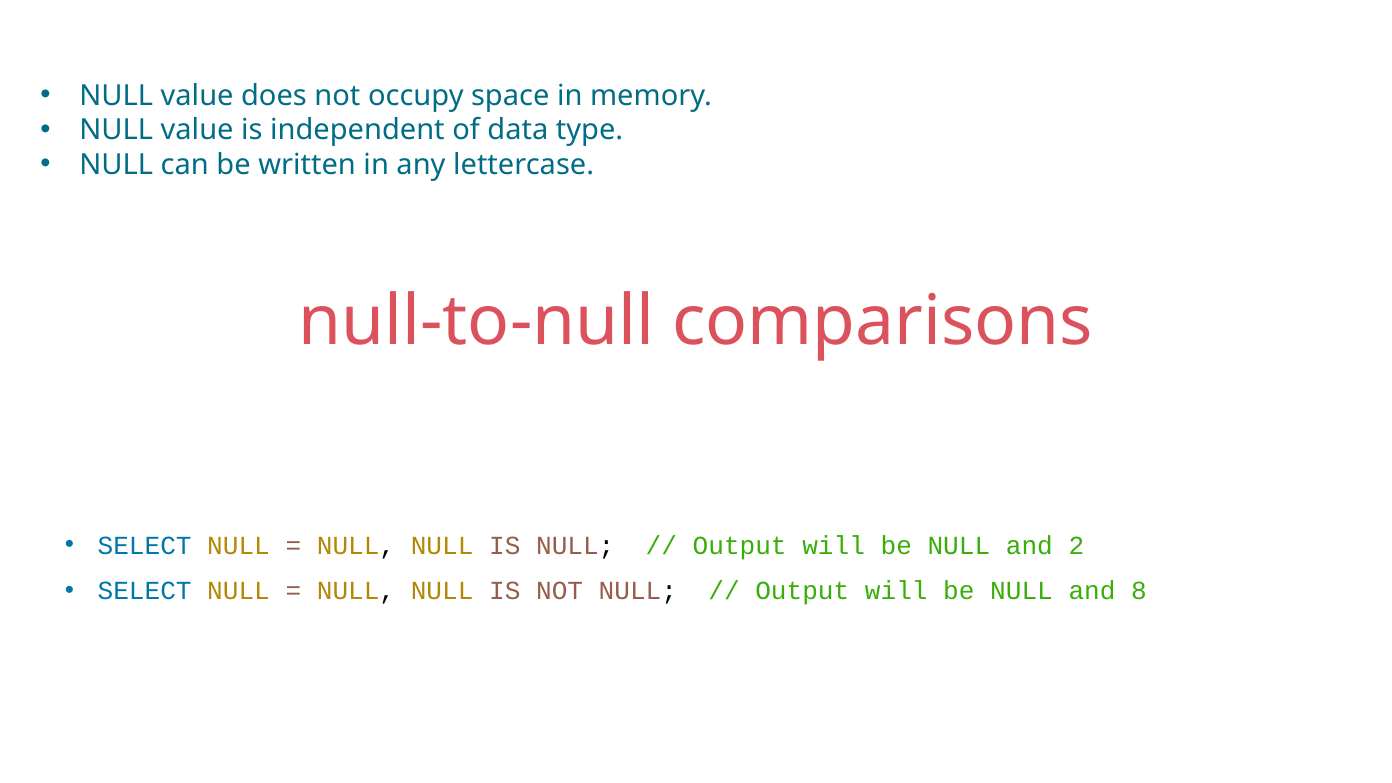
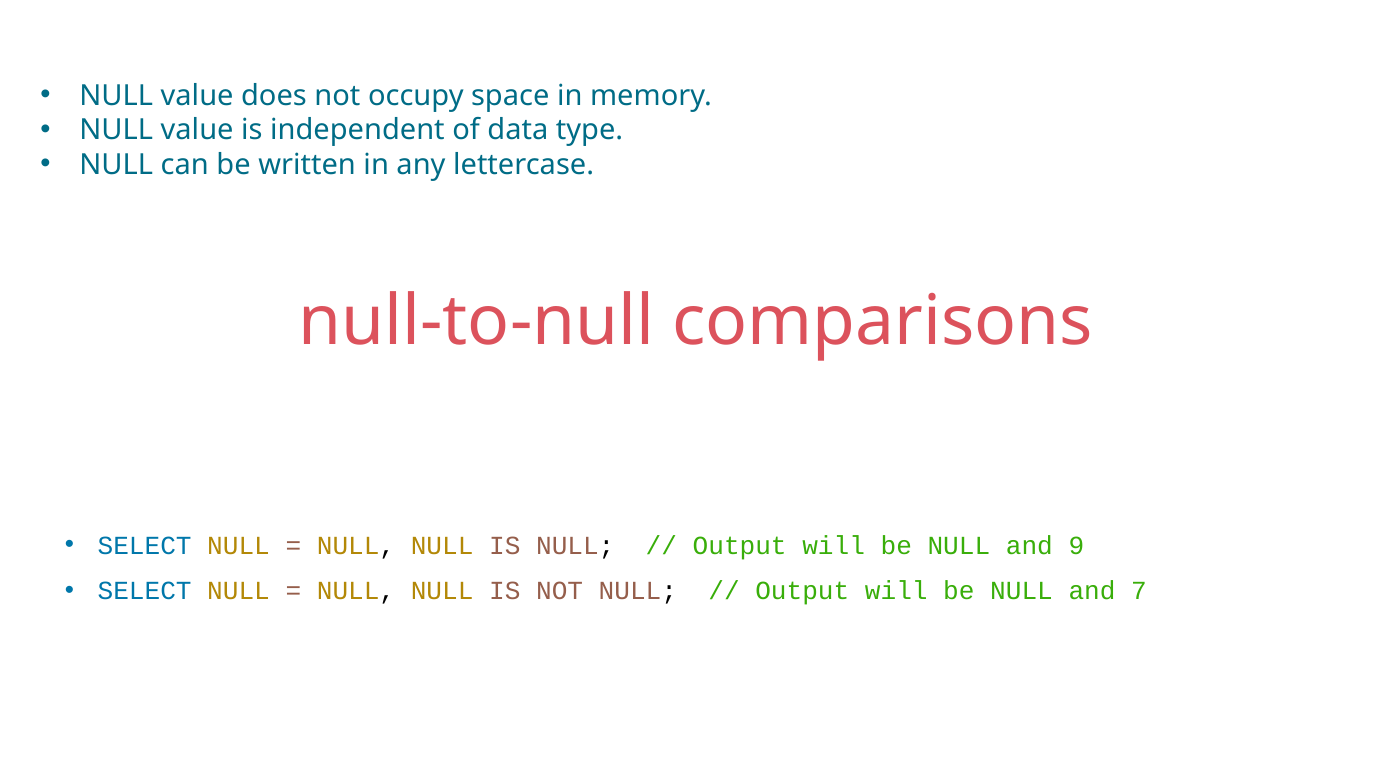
2: 2 -> 9
8: 8 -> 7
